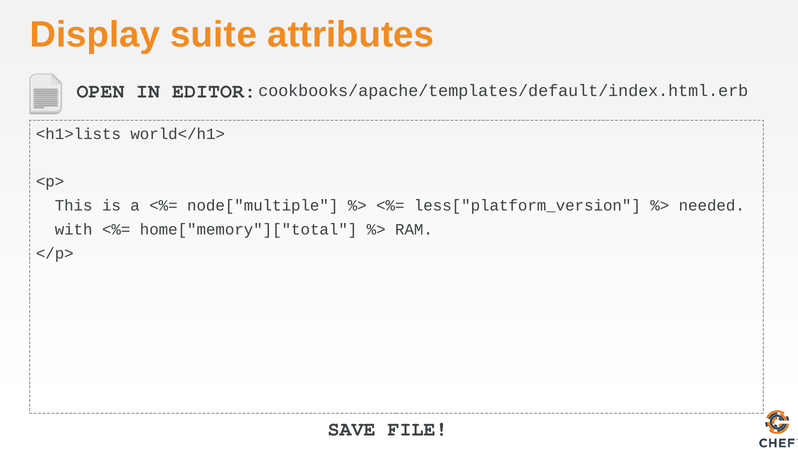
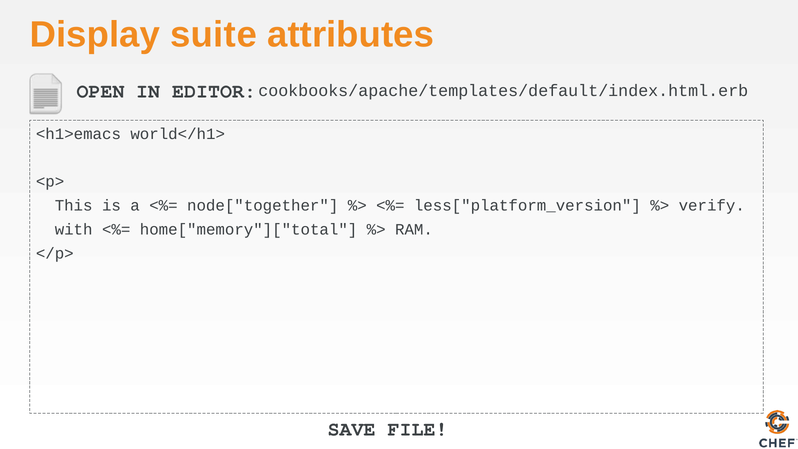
<h1>lists: <h1>lists -> <h1>emacs
node["multiple: node["multiple -> node["together
needed: needed -> verify
